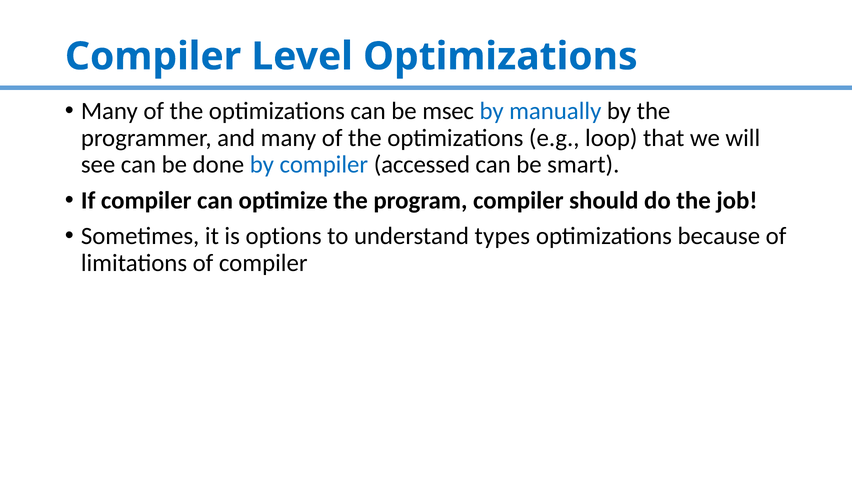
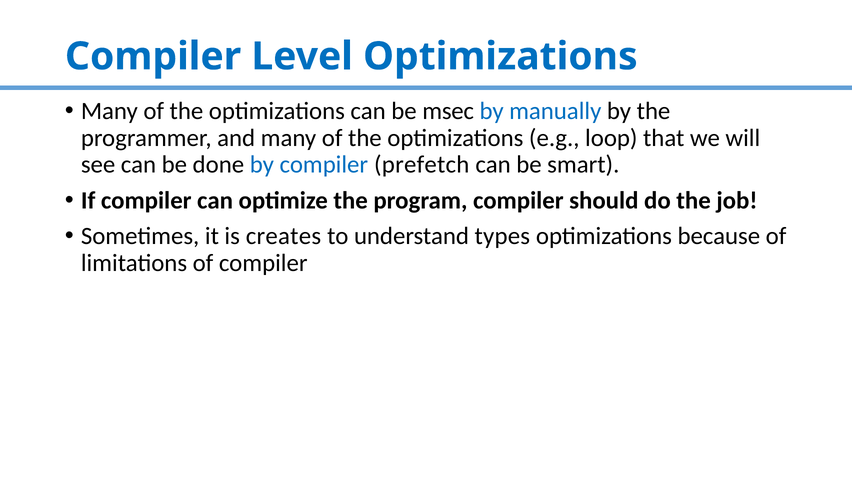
accessed: accessed -> prefetch
options: options -> creates
